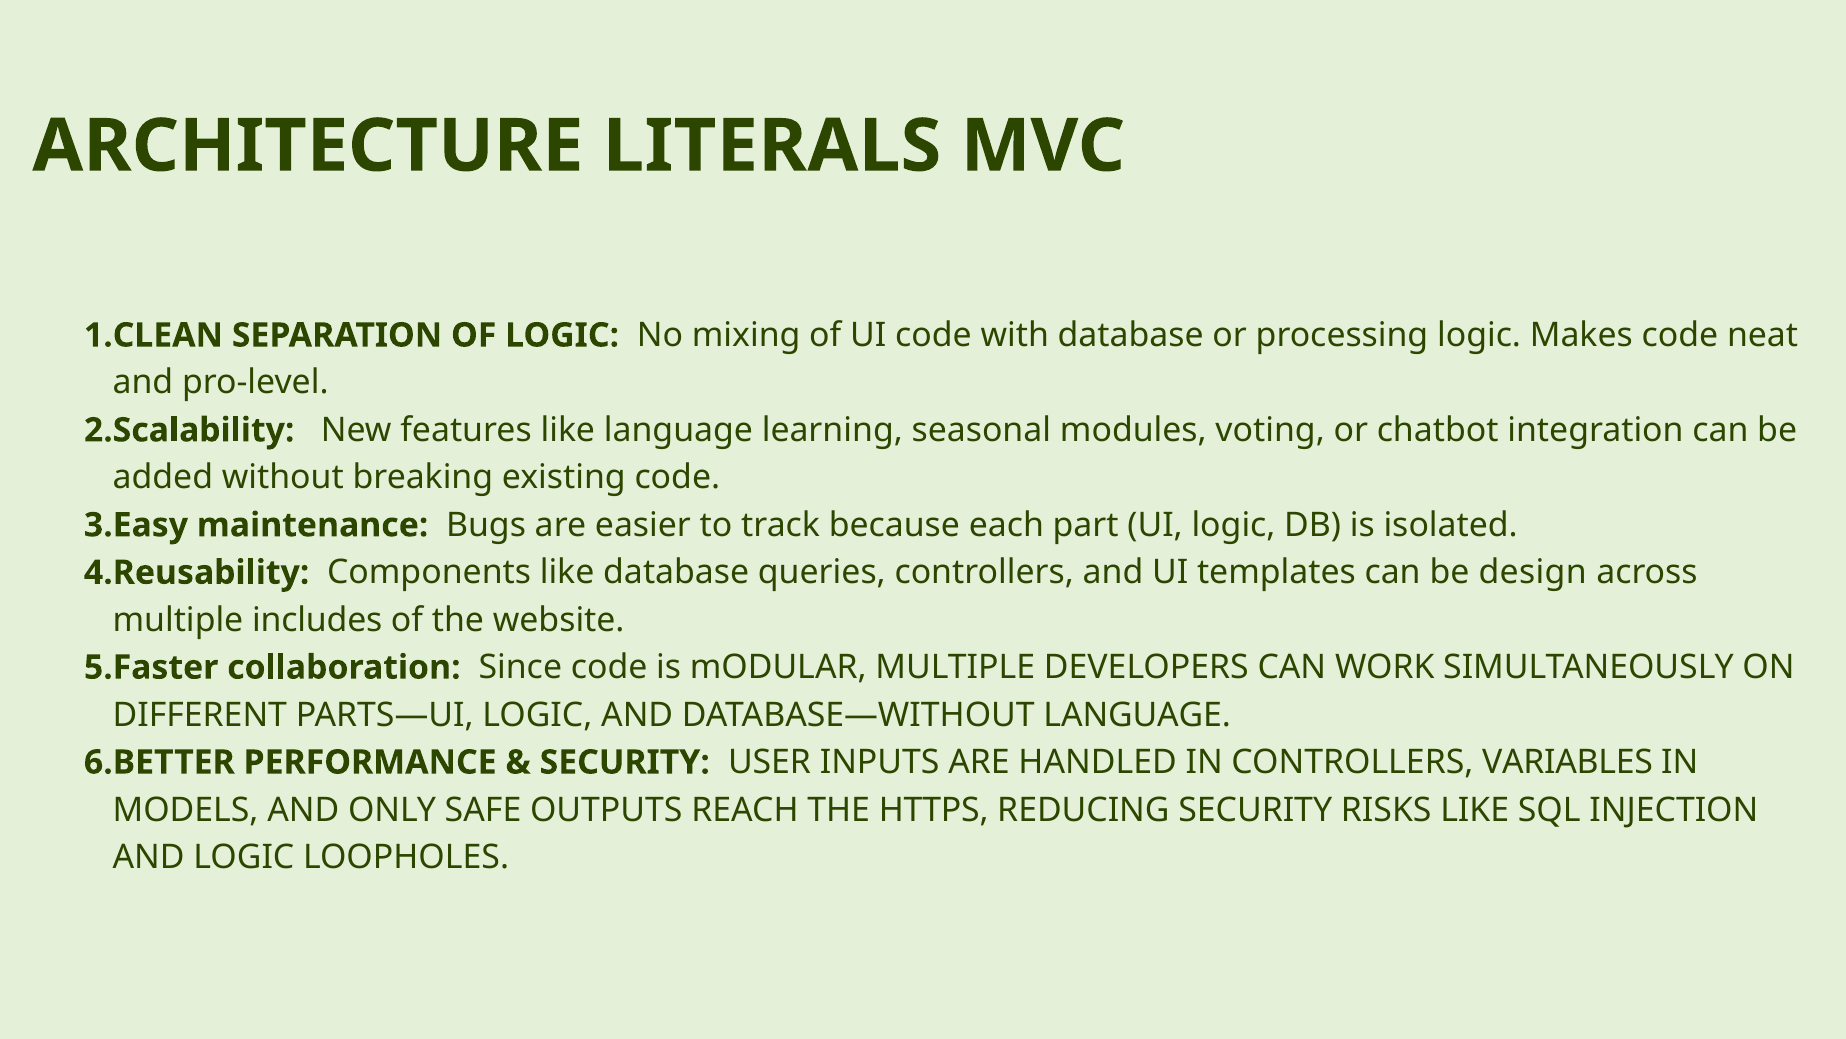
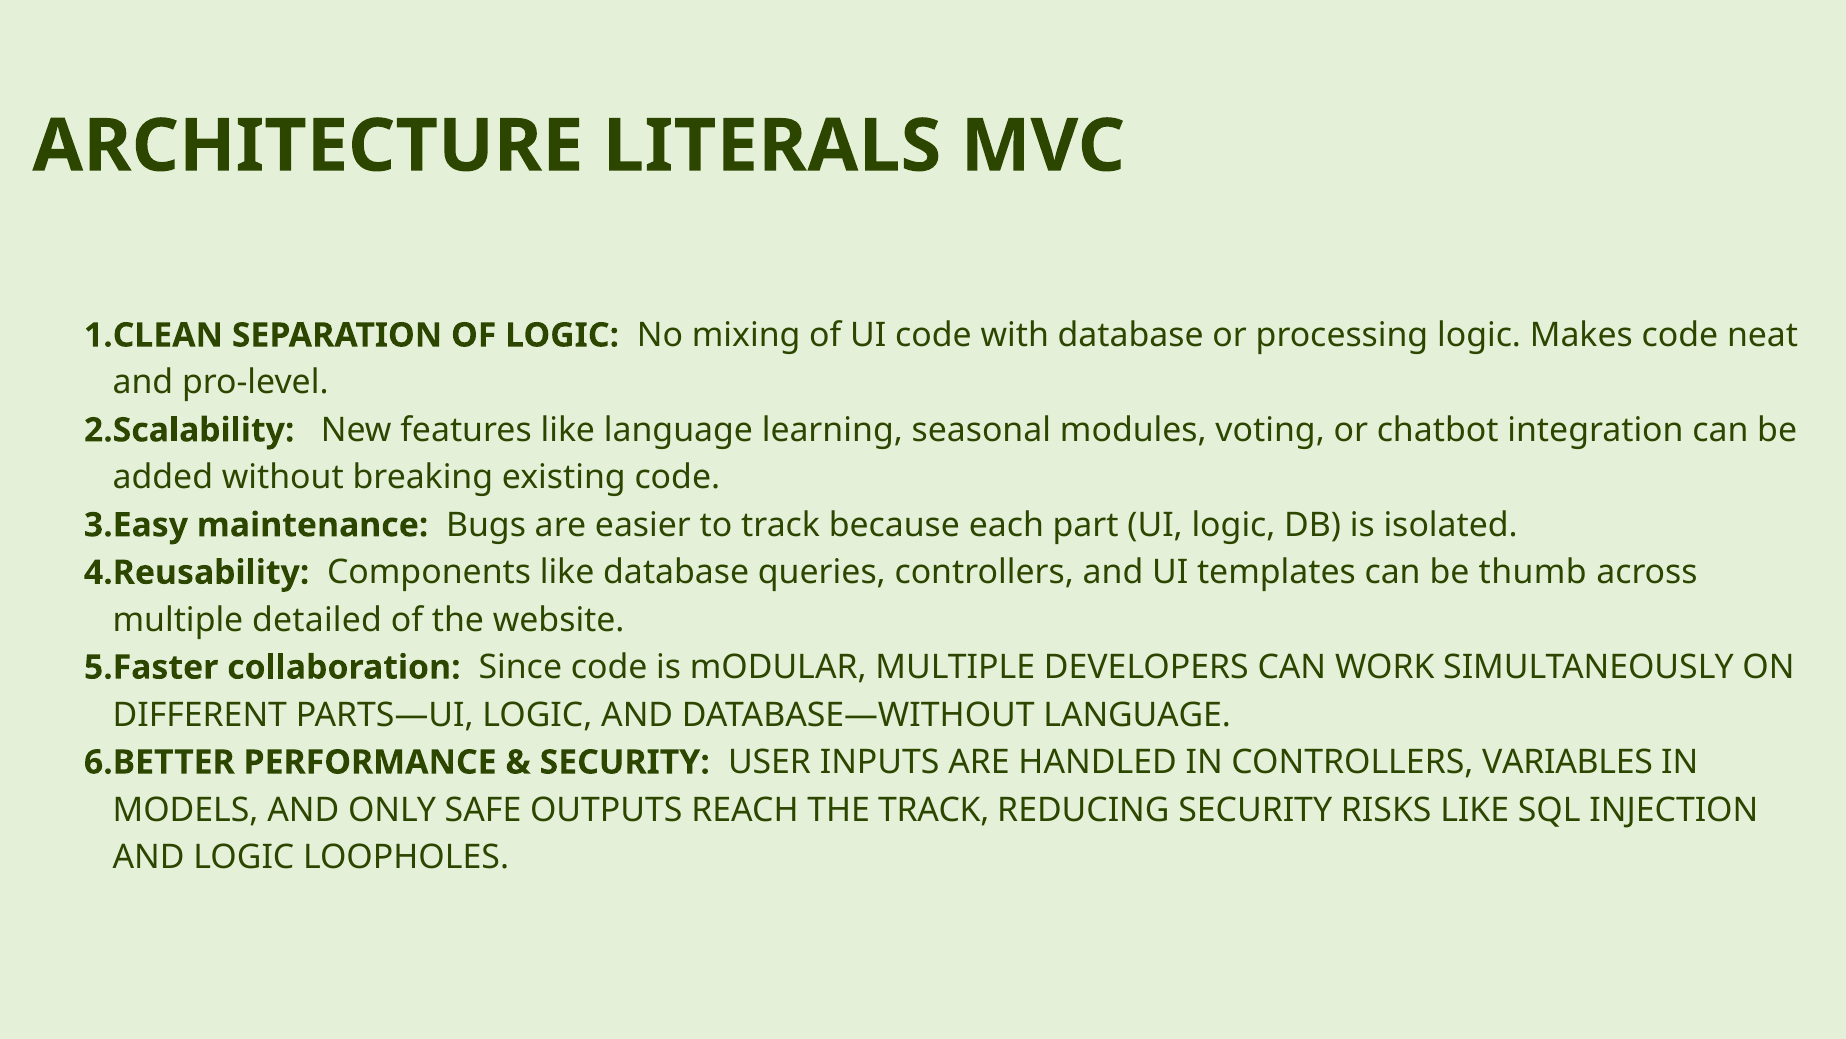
design: design -> thumb
includes: includes -> detailed
THE HTTPS: HTTPS -> TRACK
